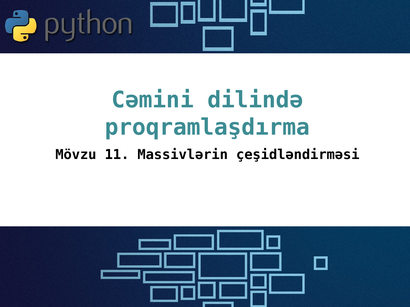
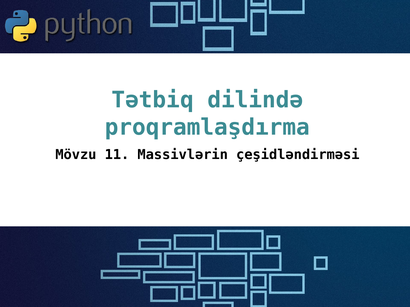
Cəmini: Cəmini -> Tətbiq
